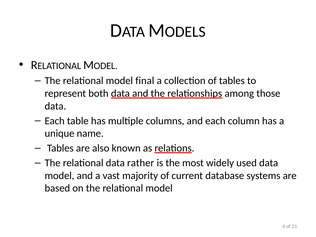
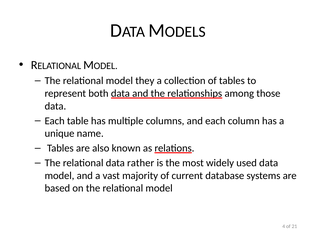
final: final -> they
